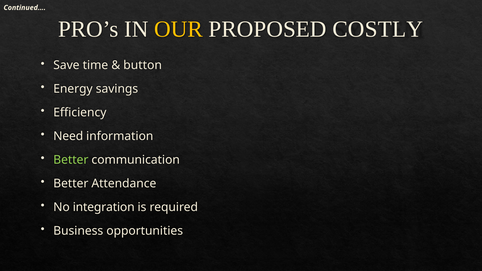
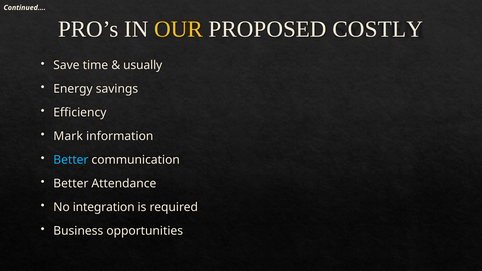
button: button -> usually
Need: Need -> Mark
Better at (71, 160) colour: light green -> light blue
